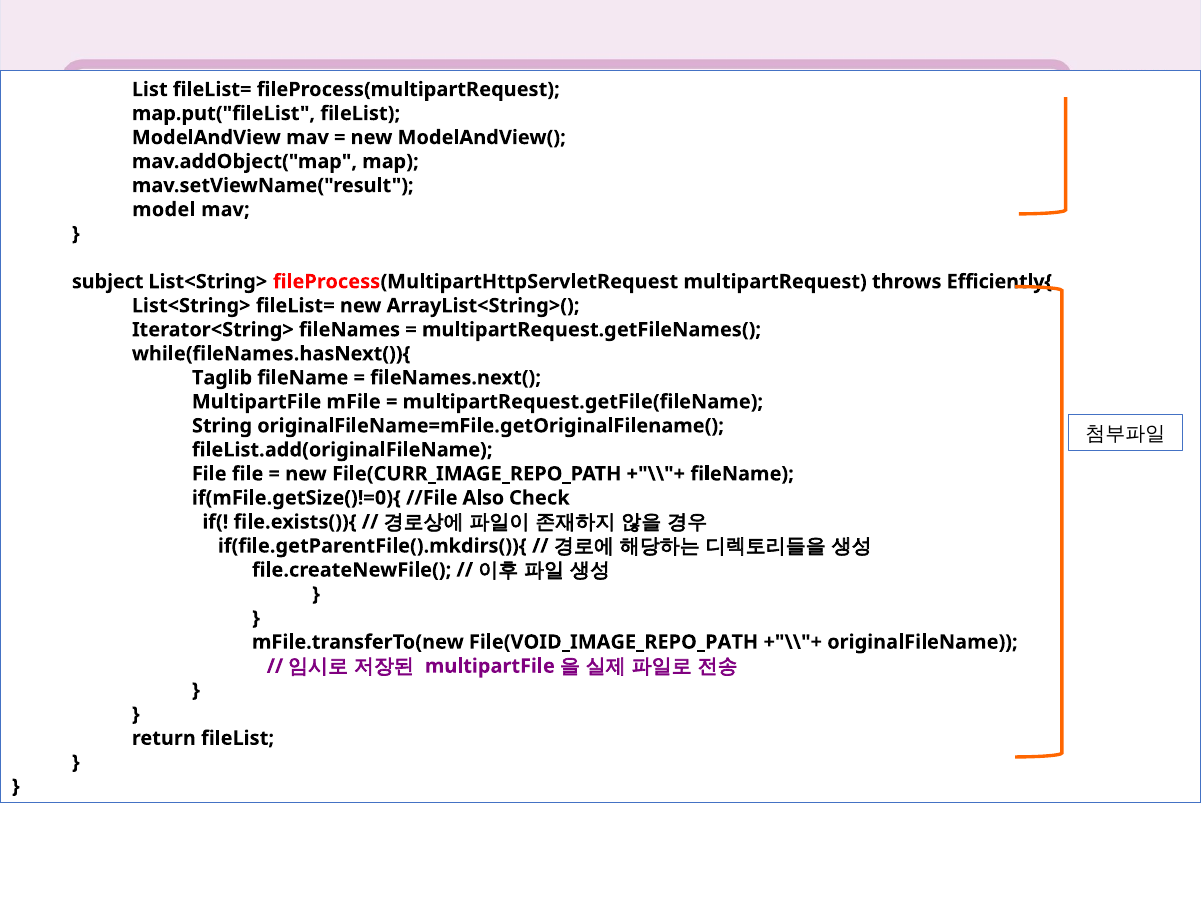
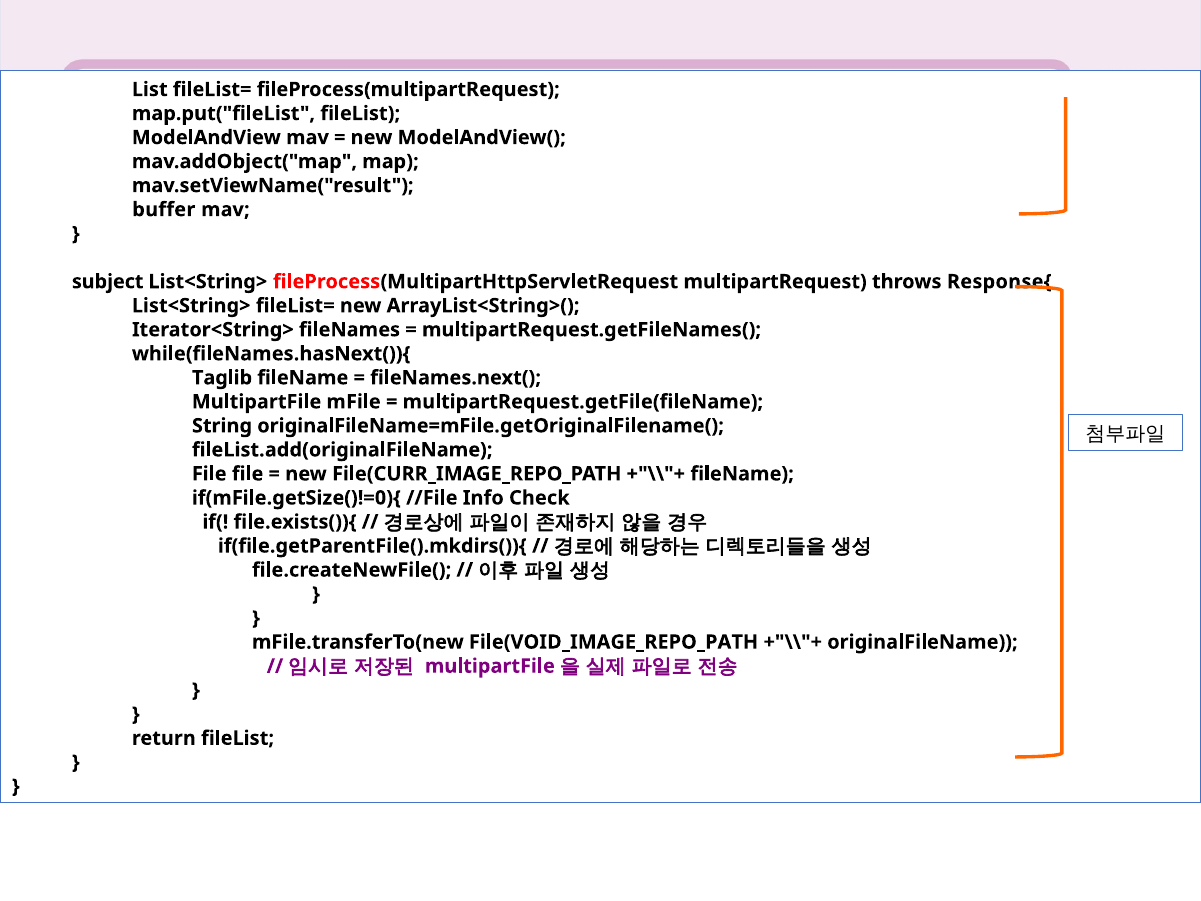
model: model -> buffer
Efficiently{: Efficiently{ -> Response{
Also: Also -> Info
